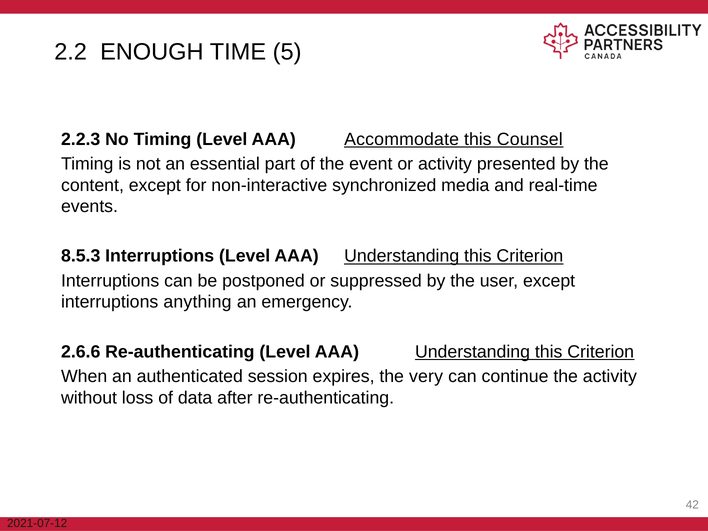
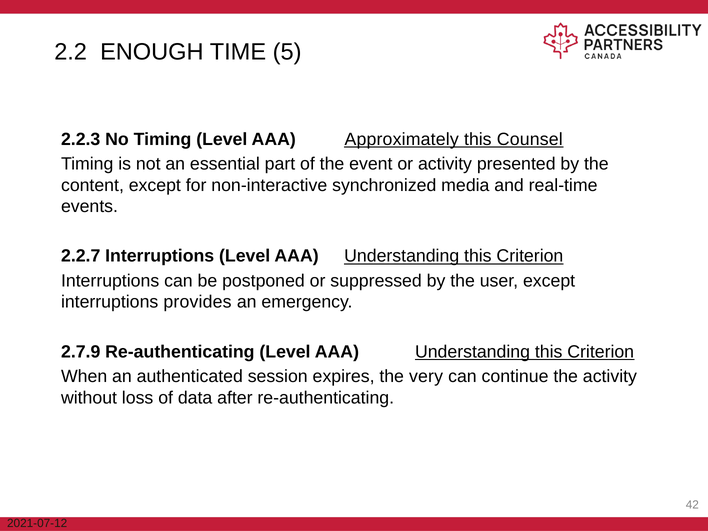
Accommodate: Accommodate -> Approximately
8.5.3: 8.5.3 -> 2.2.7
anything: anything -> provides
2.6.6: 2.6.6 -> 2.7.9
